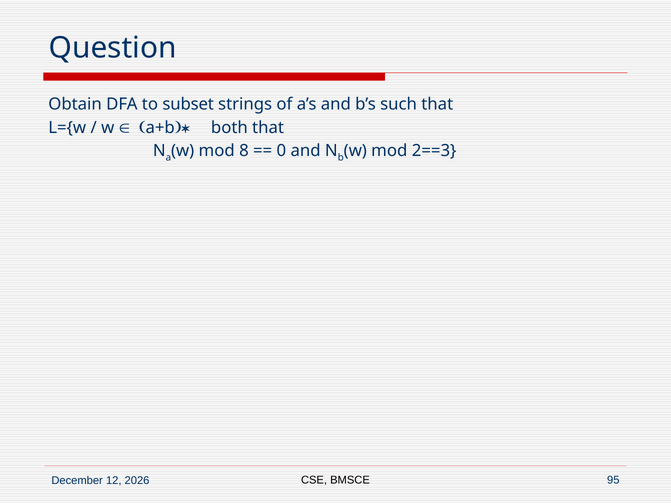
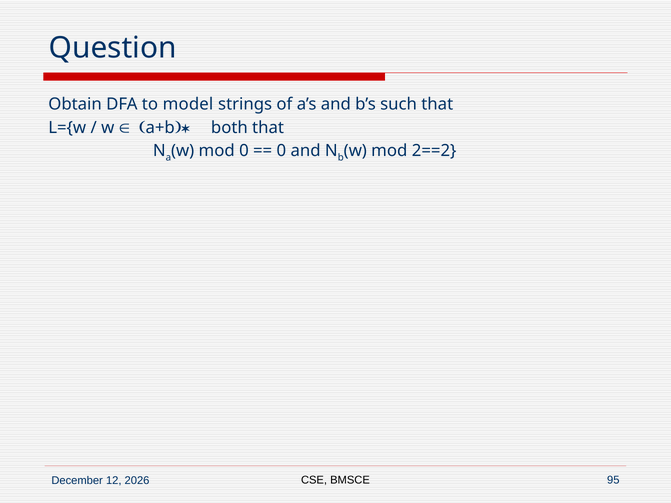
subset: subset -> model
mod 8: 8 -> 0
2==3: 2==3 -> 2==2
